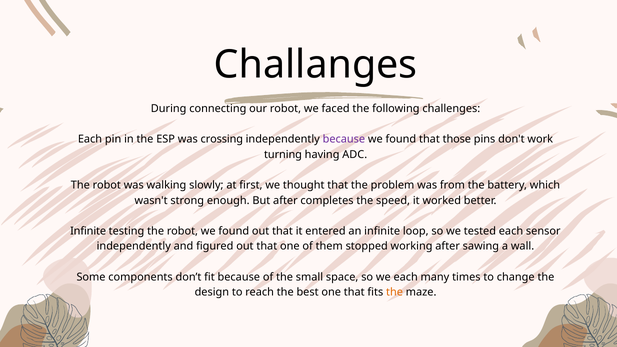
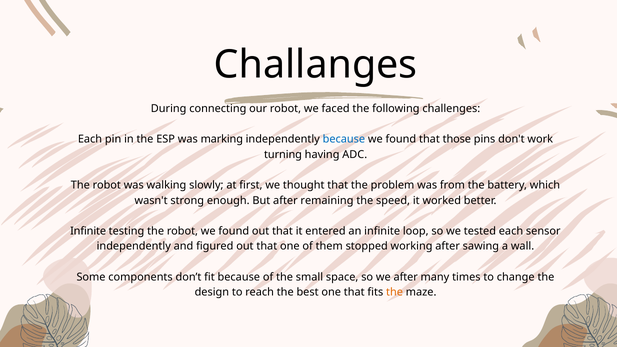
crossing: crossing -> marking
because at (344, 139) colour: purple -> blue
completes: completes -> remaining
we each: each -> after
